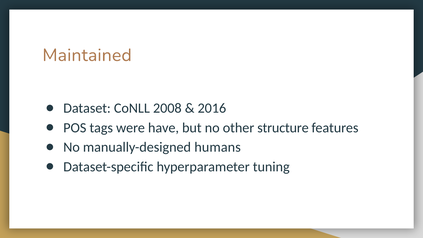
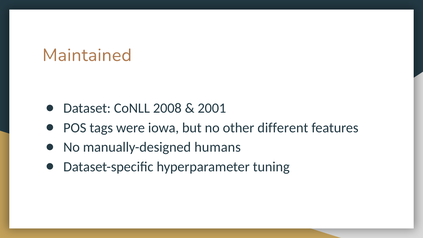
2016: 2016 -> 2001
have: have -> iowa
structure: structure -> different
